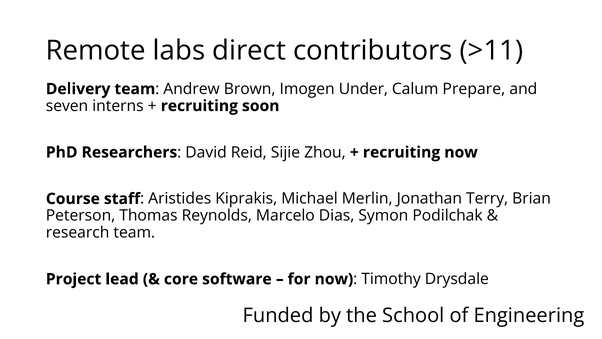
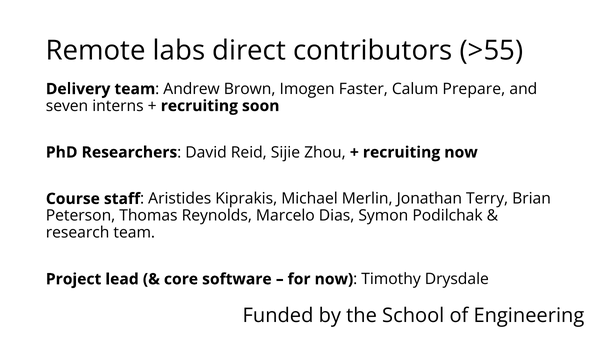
>11: >11 -> >55
Under: Under -> Faster
